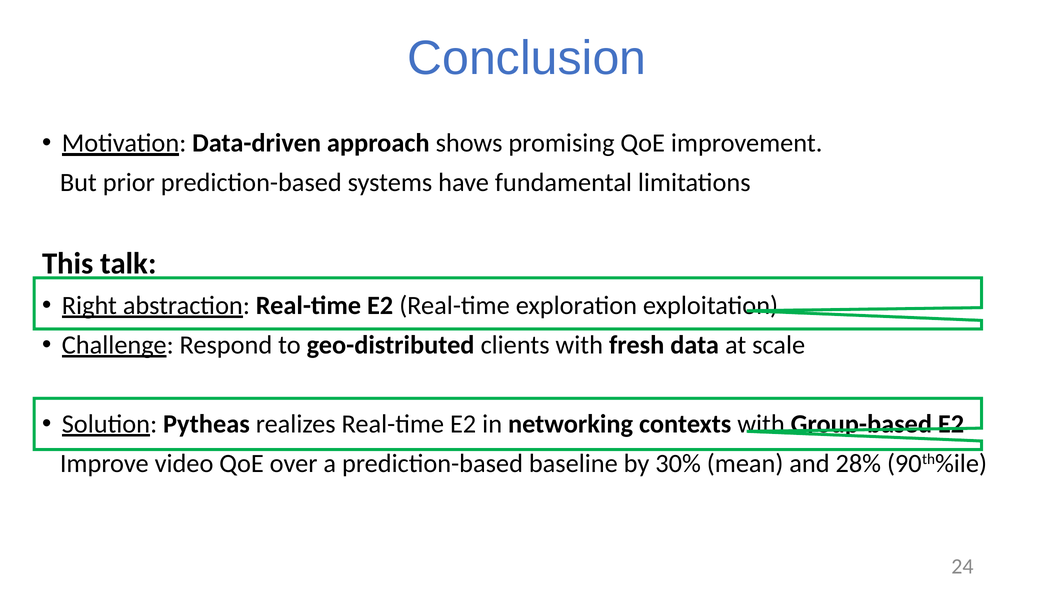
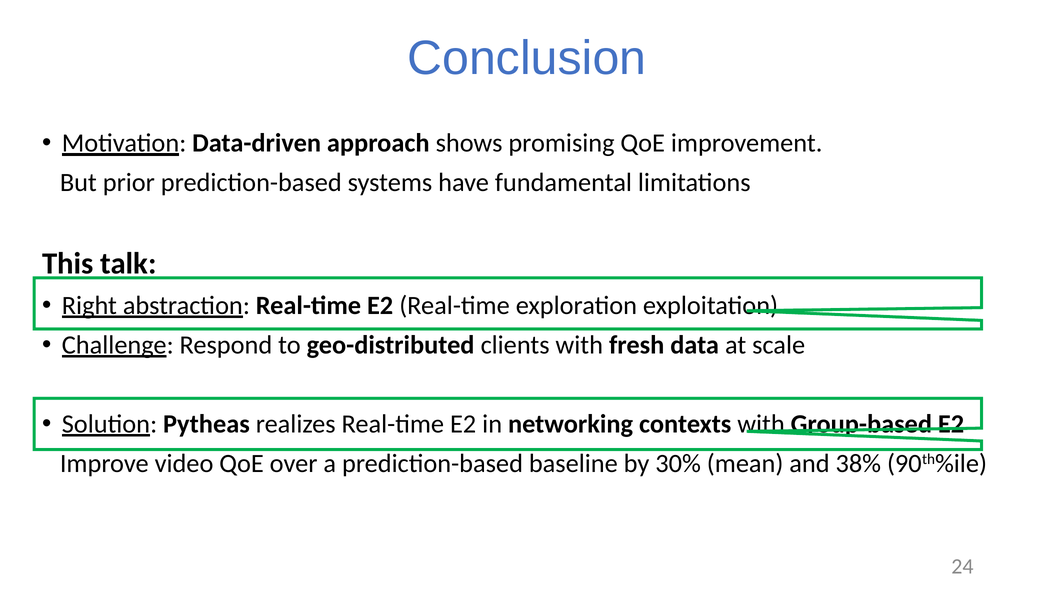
28%: 28% -> 38%
